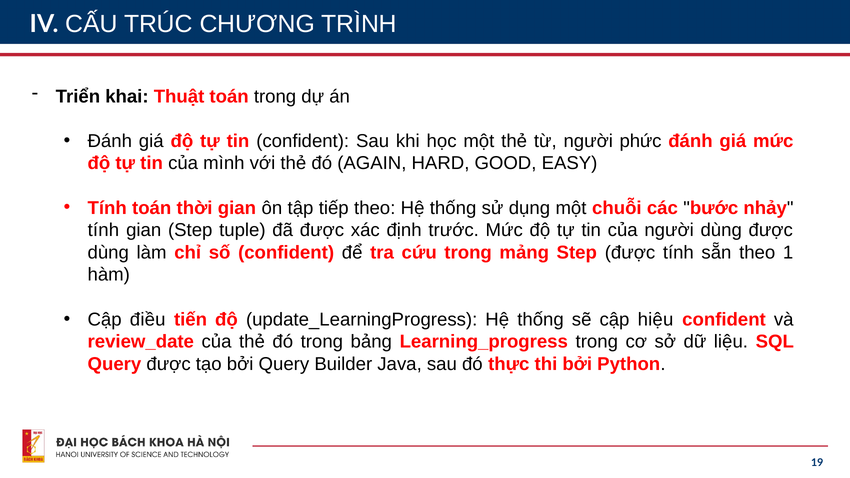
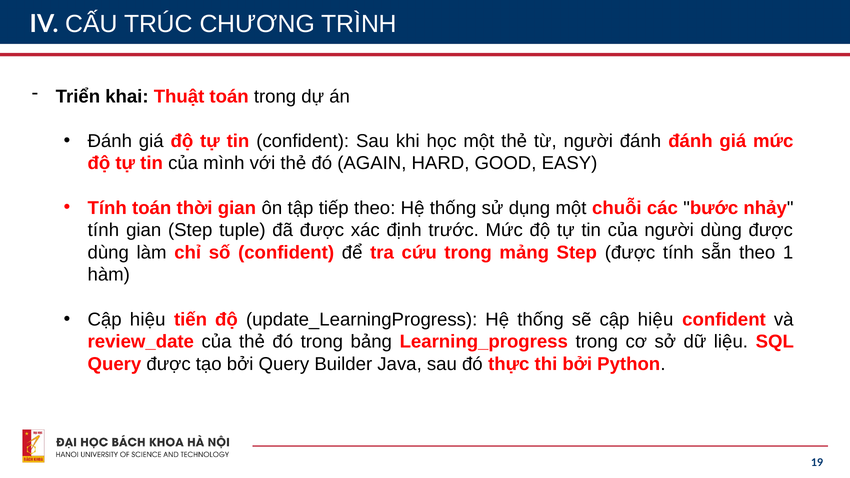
người phức: phức -> đánh
điều at (148, 320): điều -> hiệu
